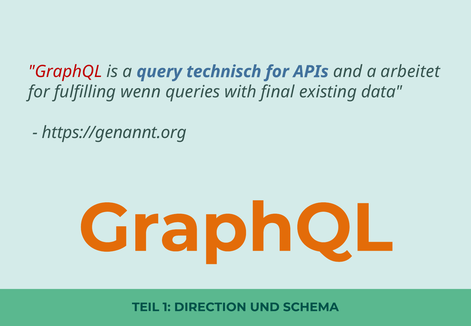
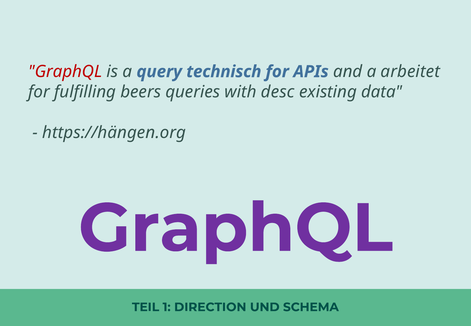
wenn: wenn -> beers
final: final -> desc
https://genannt.org: https://genannt.org -> https://hängen.org
GraphQL at (236, 228) colour: orange -> purple
